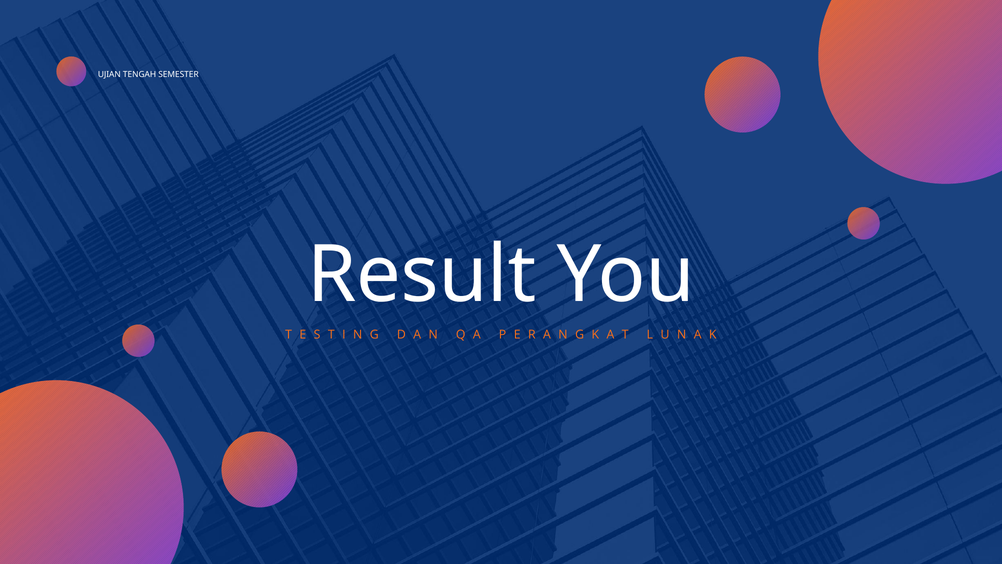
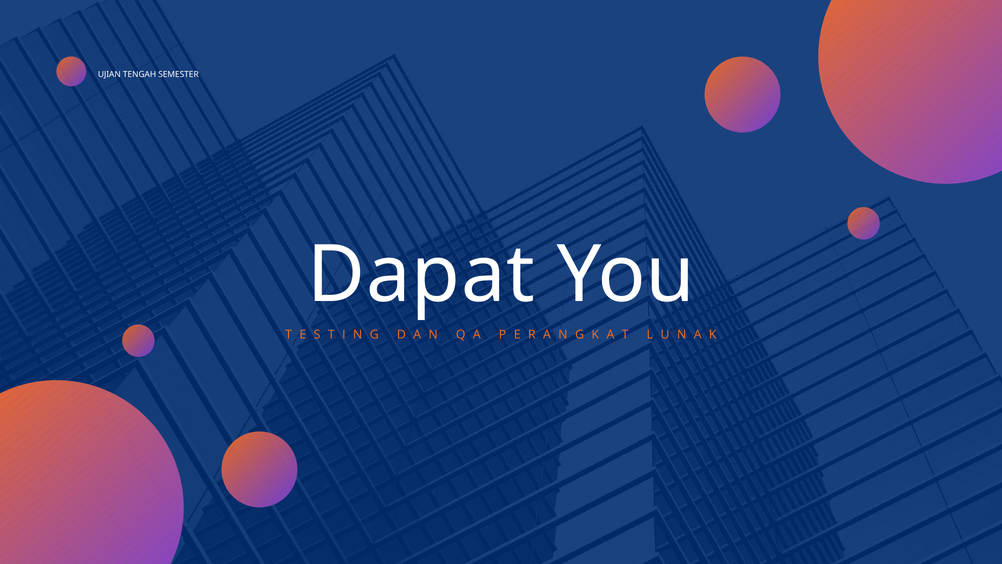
Result: Result -> Dapat
